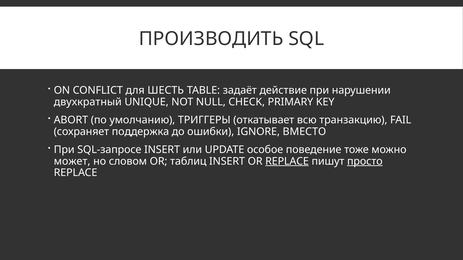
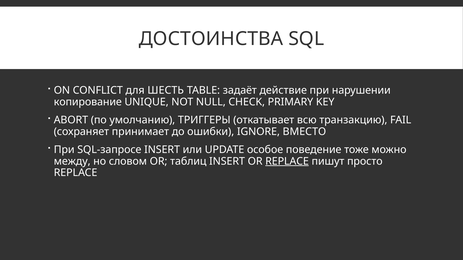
ПРОИЗВОДИТЬ: ПРОИЗВОДИТЬ -> ДОСТОИНСТВА
двухкратный: двухкратный -> копирование
поддержка: поддержка -> принимает
может: может -> между
просто underline: present -> none
